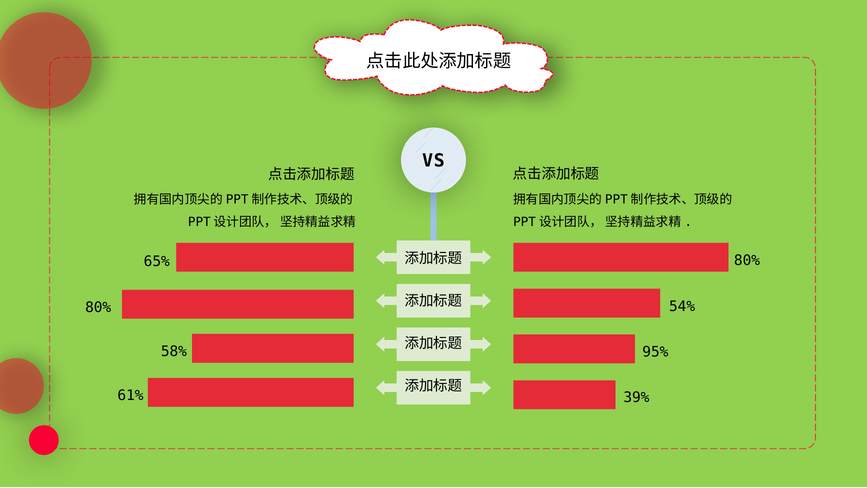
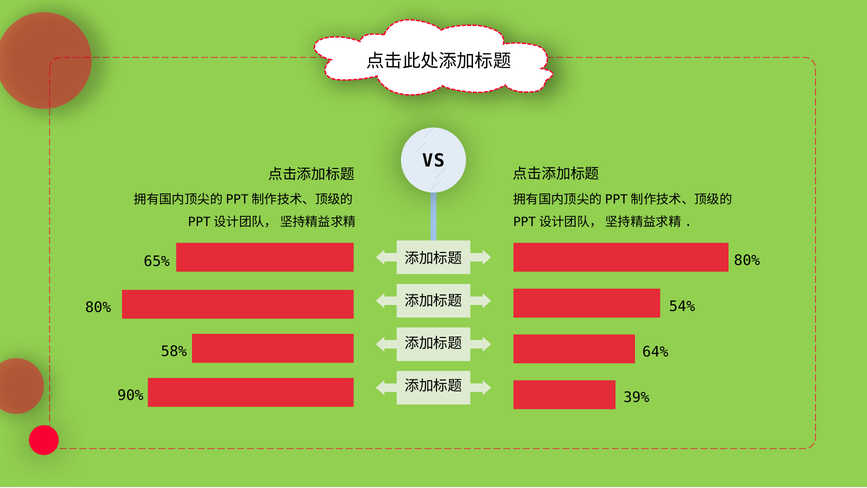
95%: 95% -> 64%
61%: 61% -> 90%
